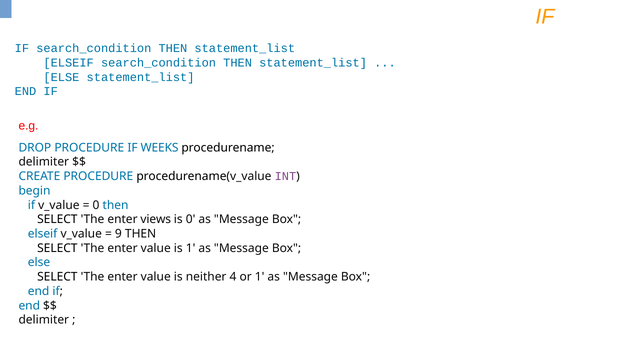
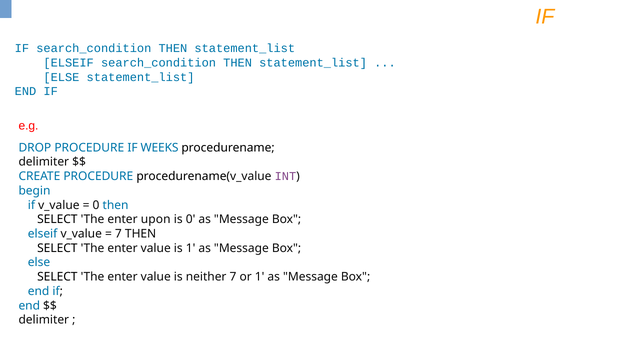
views: views -> upon
9 at (118, 234): 9 -> 7
neither 4: 4 -> 7
